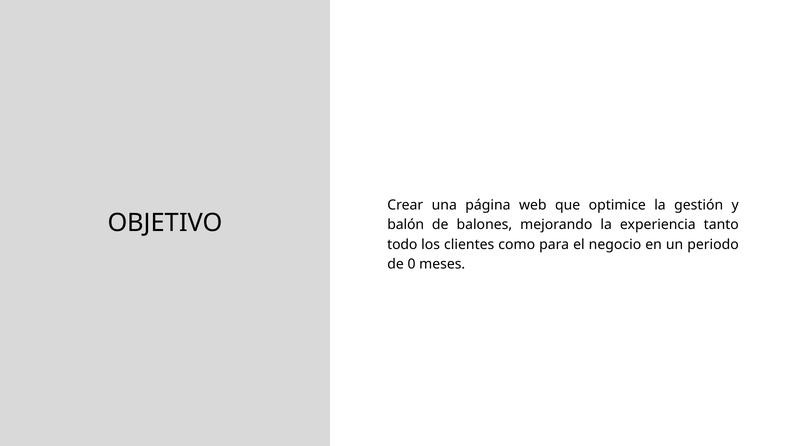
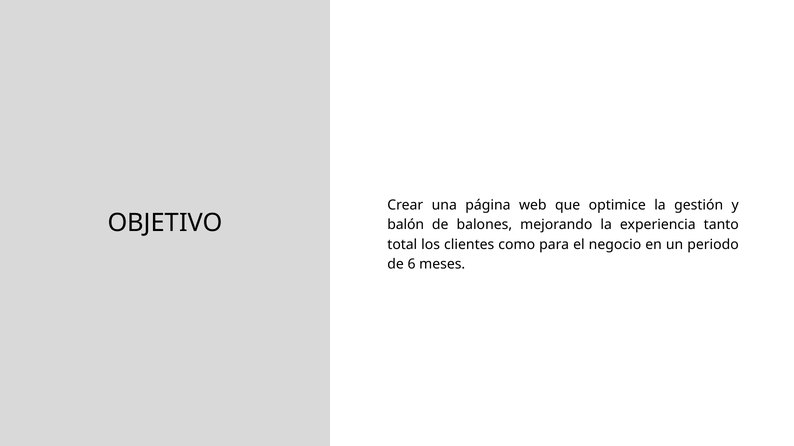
todo: todo -> total
0: 0 -> 6
